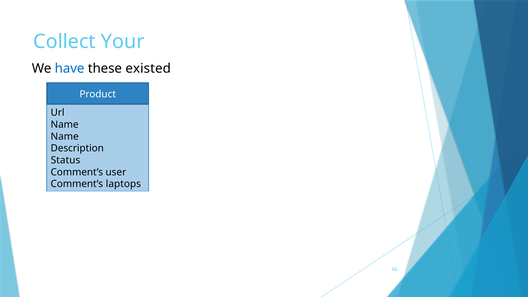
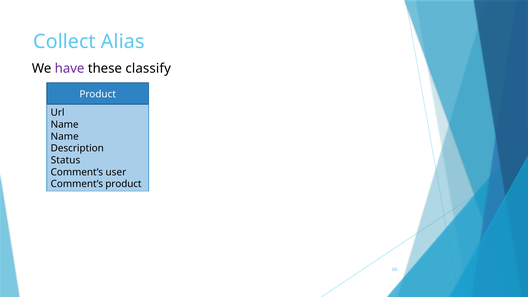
Your: Your -> Alias
have colour: blue -> purple
existed: existed -> classify
Comment’s laptops: laptops -> product
